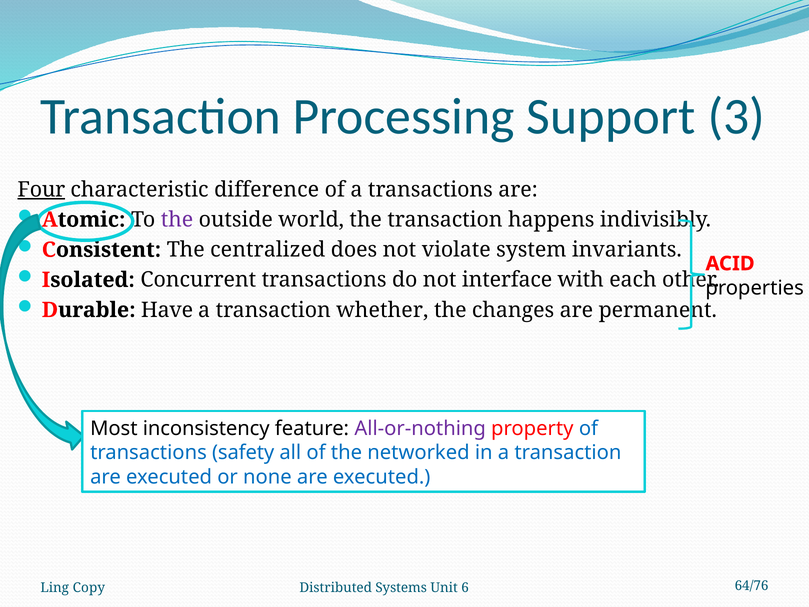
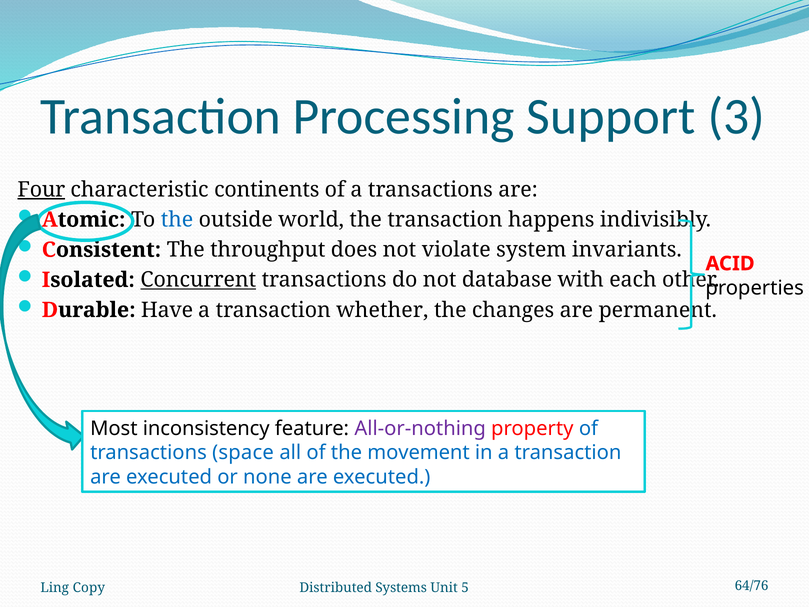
difference: difference -> continents
the at (177, 220) colour: purple -> blue
centralized: centralized -> throughput
Concurrent underline: none -> present
interface: interface -> database
safety: safety -> space
networked: networked -> movement
6: 6 -> 5
